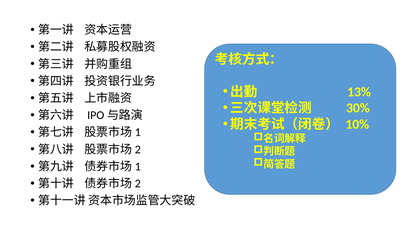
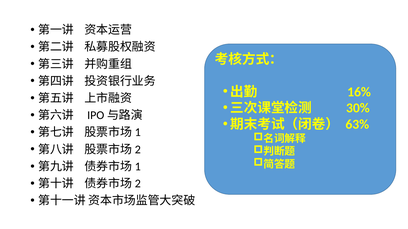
13%: 13% -> 16%
10%: 10% -> 63%
